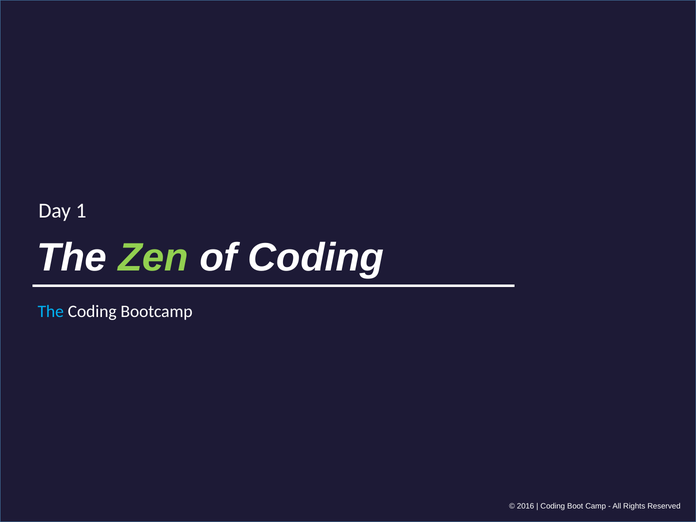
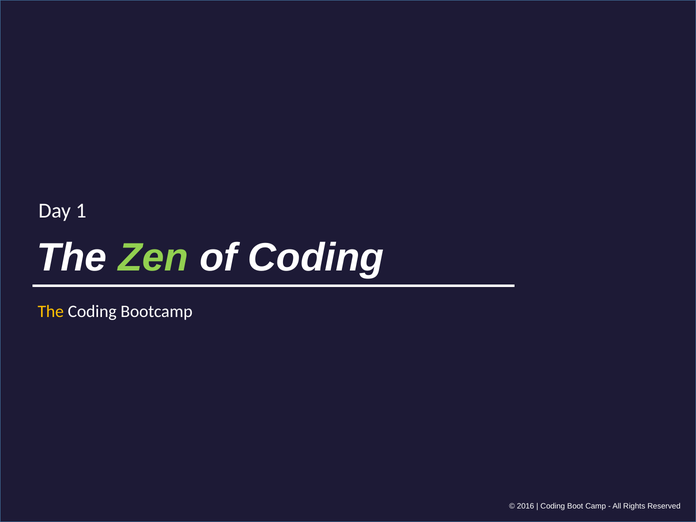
The at (51, 311) colour: light blue -> yellow
